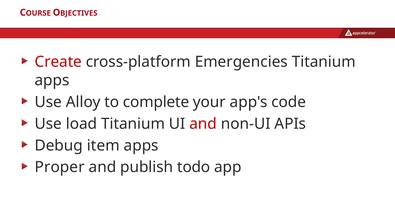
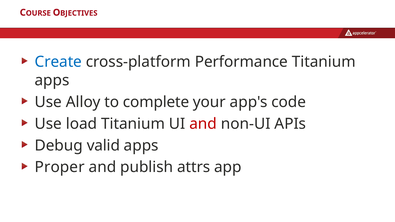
Create colour: red -> blue
Emergencies: Emergencies -> Performance
item: item -> valid
todo: todo -> attrs
